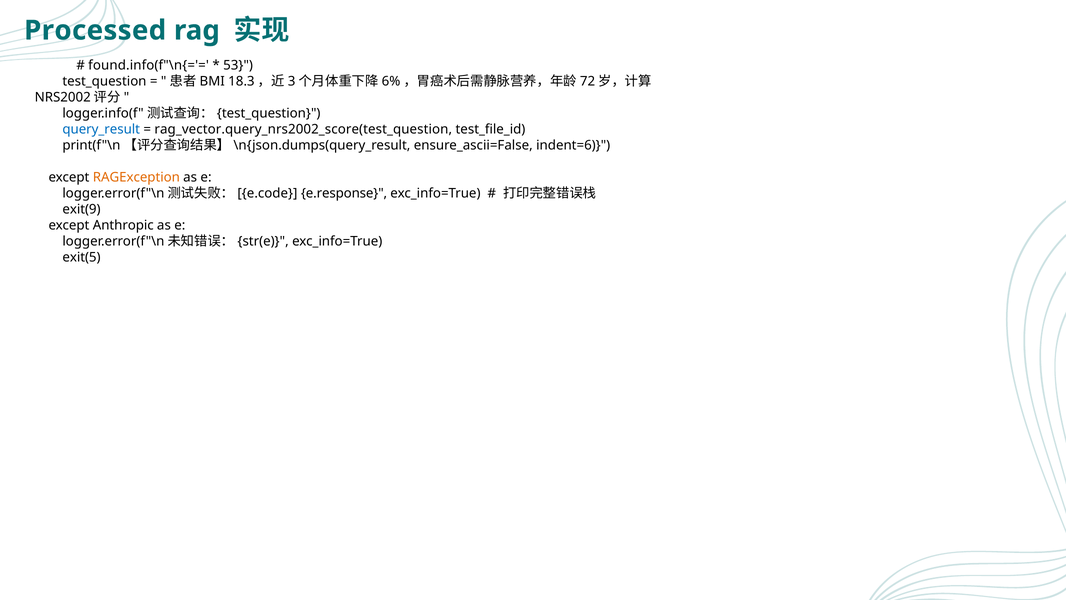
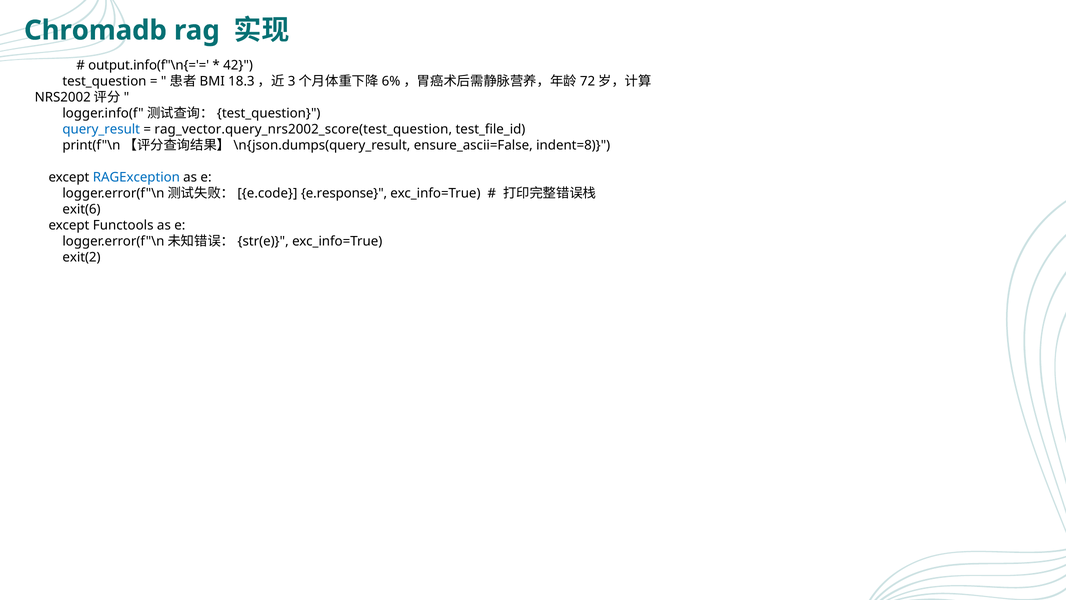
Processed: Processed -> Chromadb
found.info(f"\n{='=: found.info(f"\n{='= -> output.info(f"\n{='=
53: 53 -> 42
indent=6: indent=6 -> indent=8
RAGException colour: orange -> blue
exit(9: exit(9 -> exit(6
Anthropic: Anthropic -> Functools
exit(5: exit(5 -> exit(2
